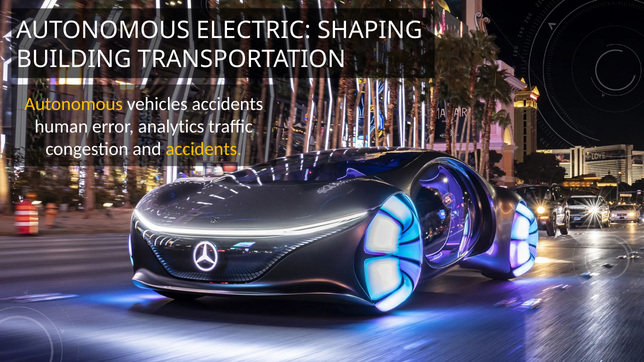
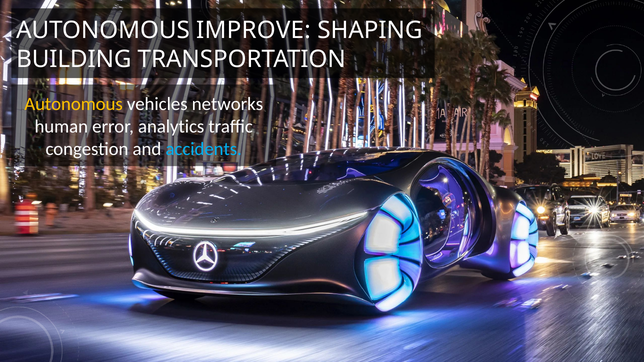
ELECTRIC: ELECTRIC -> IMPROVE
vehicles accidents: accidents -> networks
accidents at (204, 149) colour: yellow -> light blue
